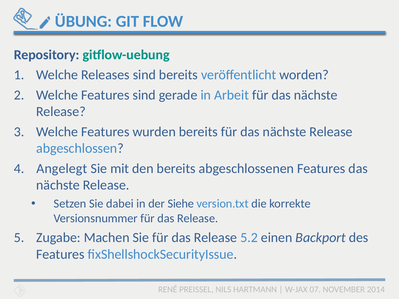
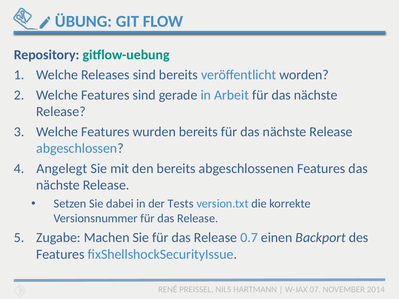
Siehe: Siehe -> Tests
5.2: 5.2 -> 0.7
